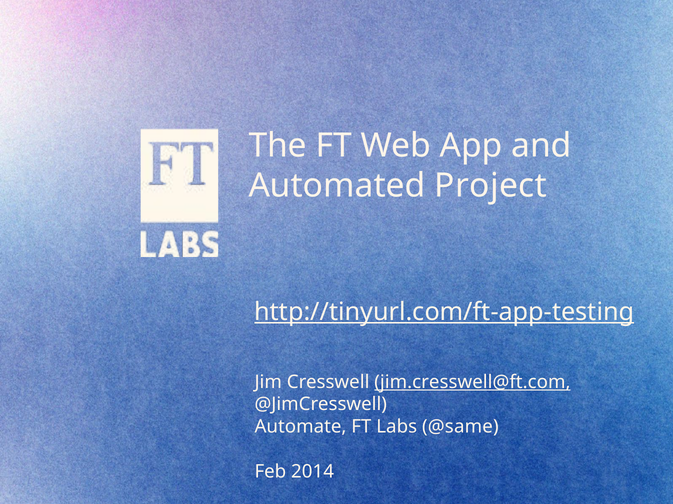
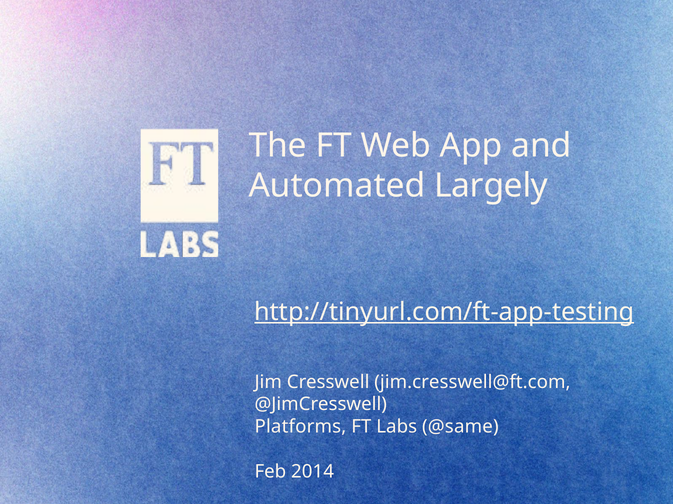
Project: Project -> Largely
jim.cresswell@ft.com underline: present -> none
Automate: Automate -> Platforms
